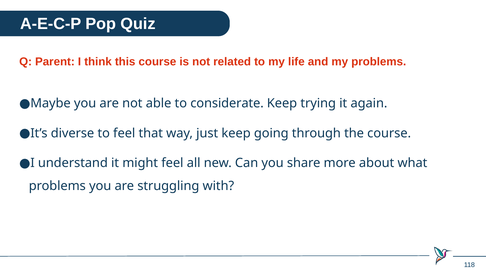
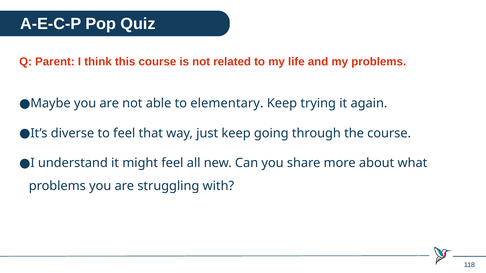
considerate: considerate -> elementary
